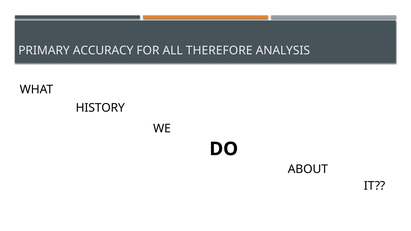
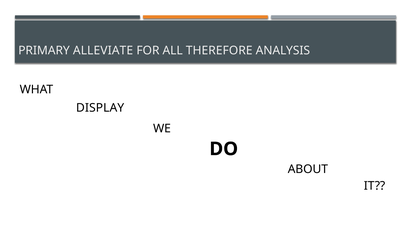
ACCURACY: ACCURACY -> ALLEVIATE
HISTORY: HISTORY -> DISPLAY
